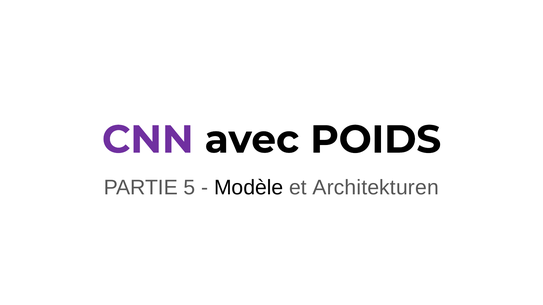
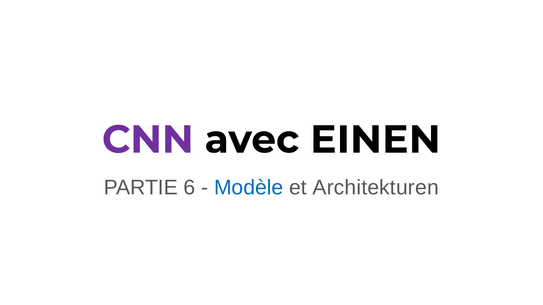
POIDS: POIDS -> EINEN
5: 5 -> 6
Modèle colour: black -> blue
